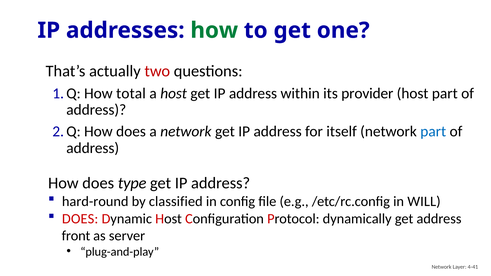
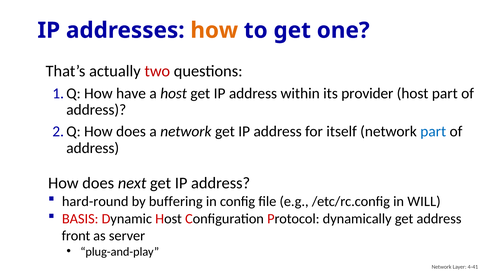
how at (214, 30) colour: green -> orange
total: total -> have
type: type -> next
classified: classified -> buffering
DOES at (80, 219): DOES -> BASIS
